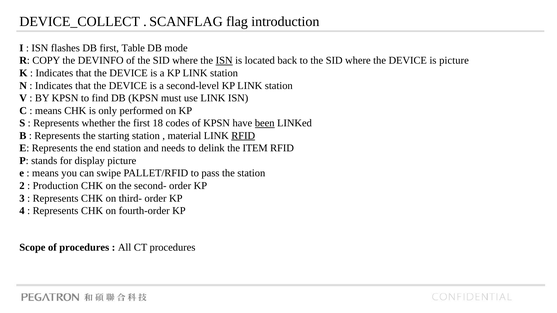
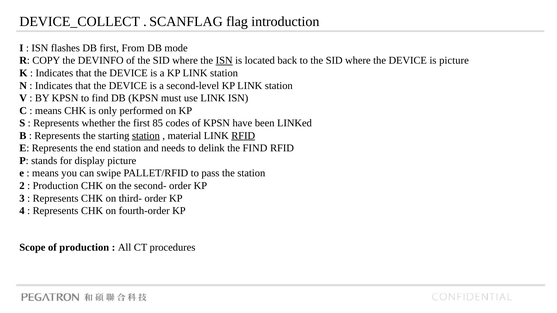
Table: Table -> From
18: 18 -> 85
been underline: present -> none
station at (146, 136) underline: none -> present
the ITEM: ITEM -> FIND
of procedures: procedures -> production
